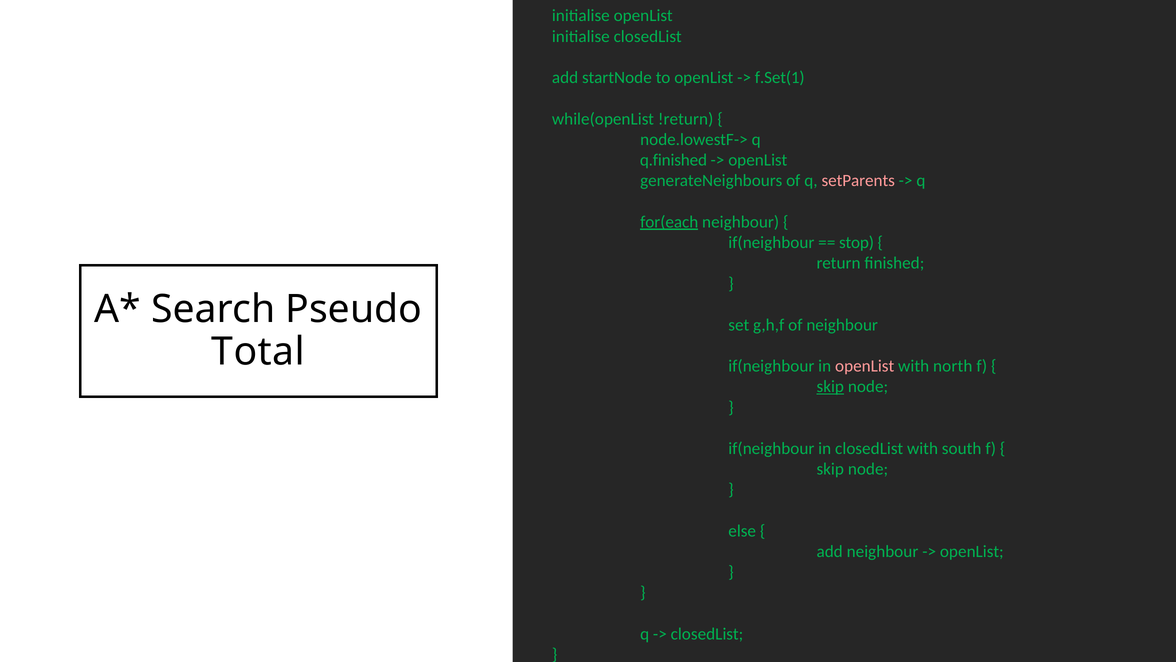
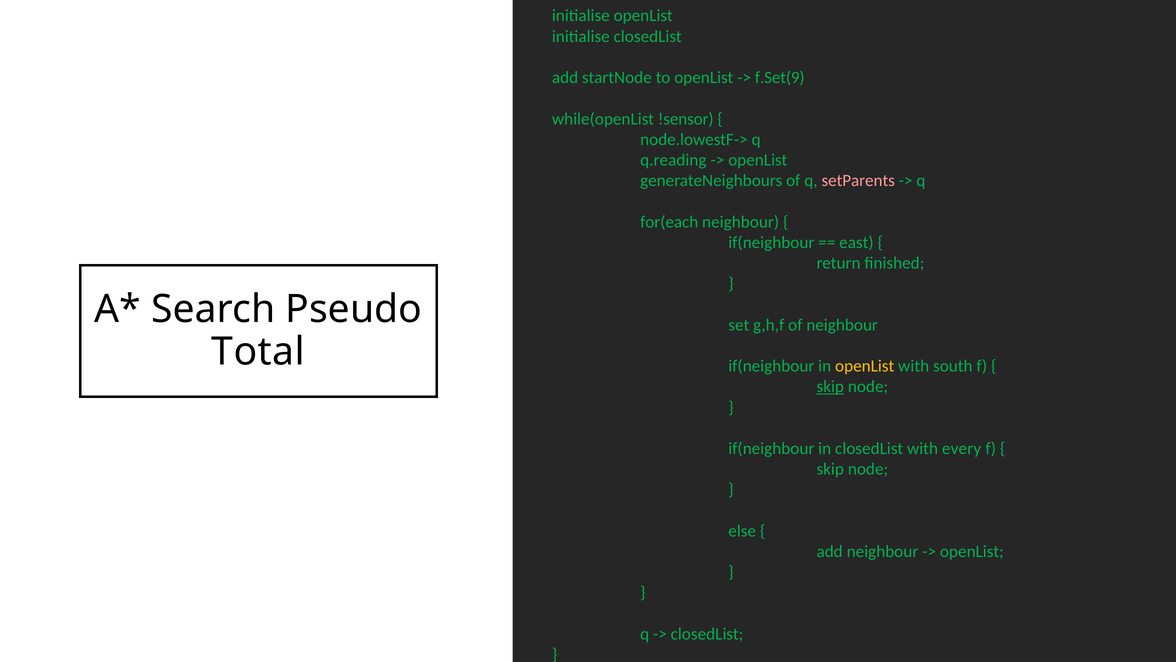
f.Set(1: f.Set(1 -> f.Set(9
!return: !return -> !sensor
q.finished: q.finished -> q.reading
for(each underline: present -> none
stop: stop -> east
openList at (865, 366) colour: pink -> yellow
north: north -> south
south: south -> every
